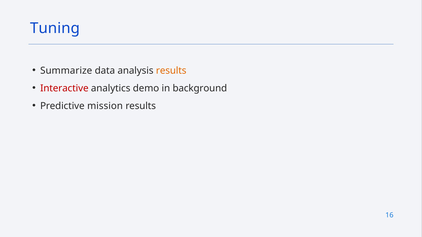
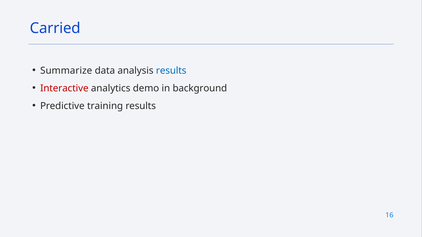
Tuning: Tuning -> Carried
results at (171, 71) colour: orange -> blue
mission: mission -> training
